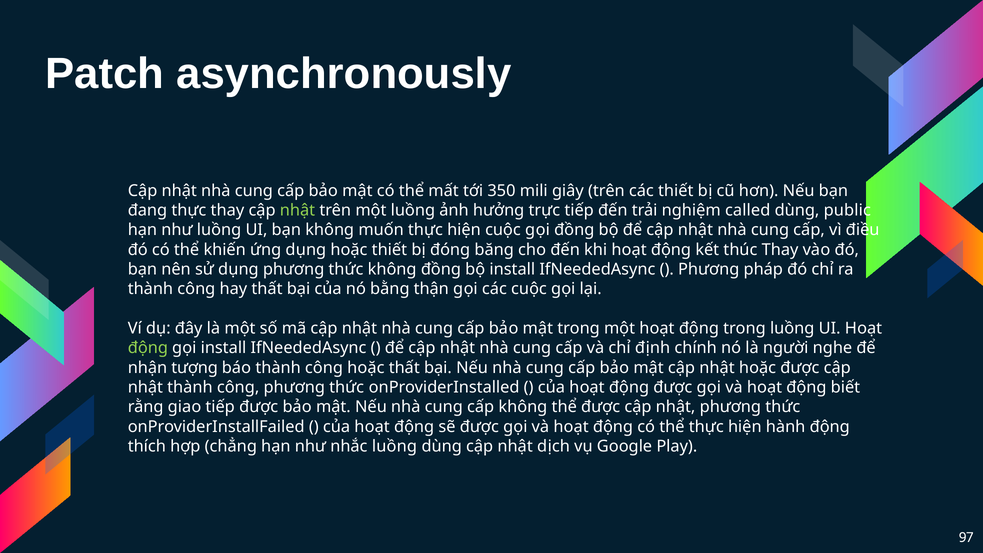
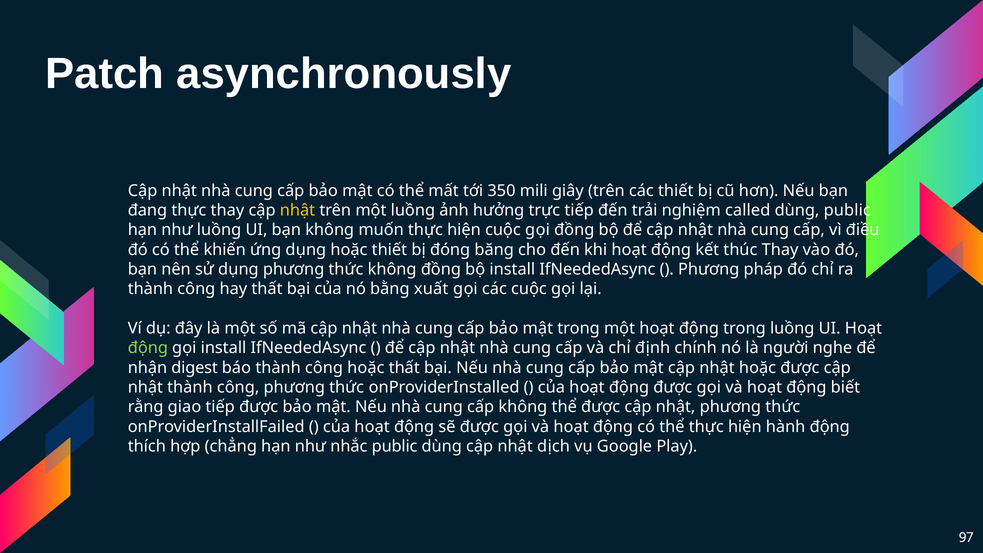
nhật at (297, 210) colour: light green -> yellow
thận: thận -> xuất
tượng: tượng -> digest
nhắc luồng: luồng -> public
